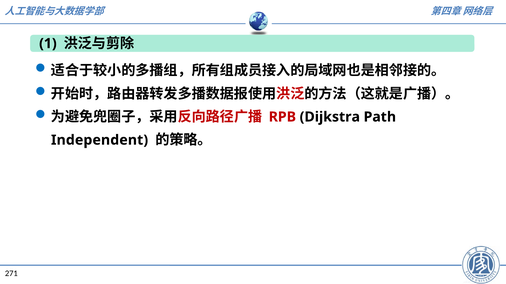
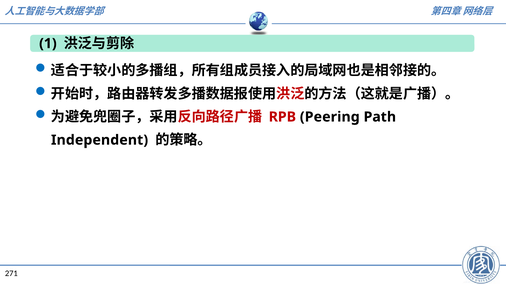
Dijkstra: Dijkstra -> Peering
